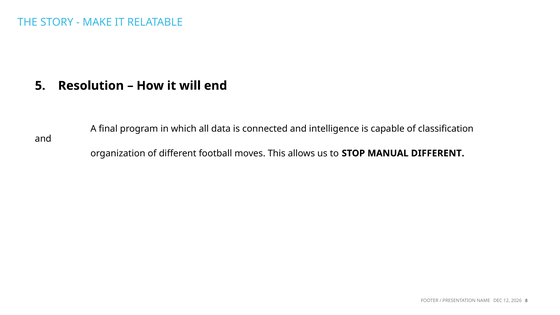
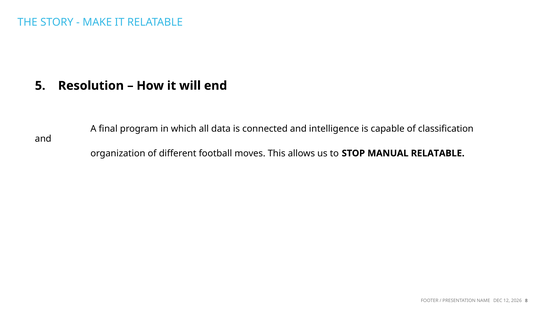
MANUAL DIFFERENT: DIFFERENT -> RELATABLE
